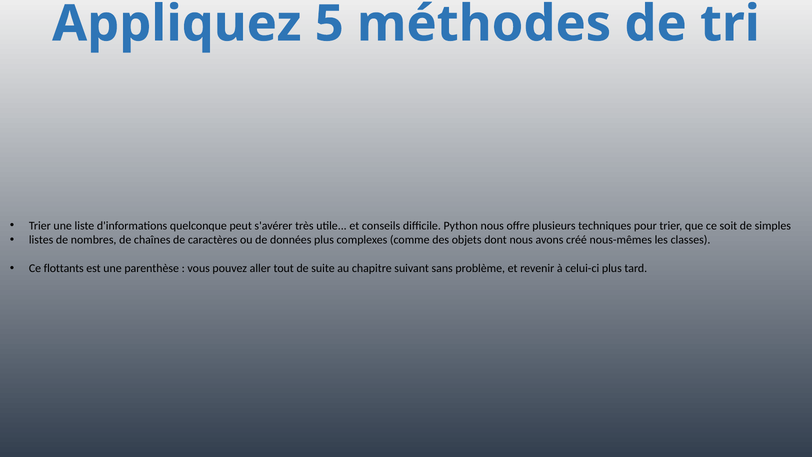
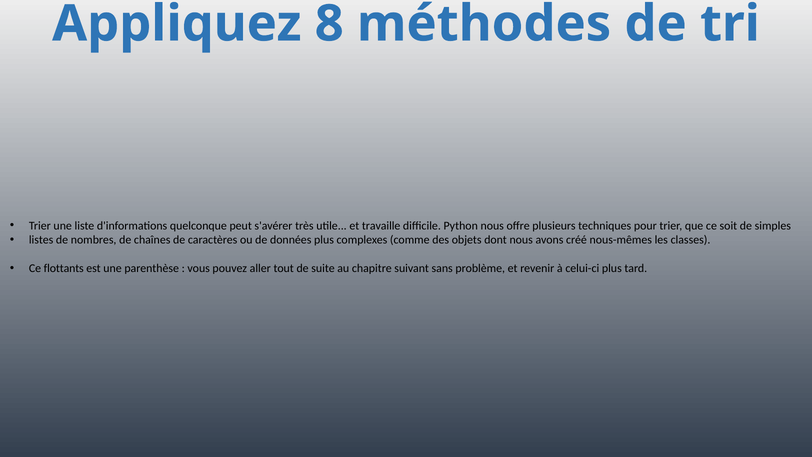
5: 5 -> 8
conseils: conseils -> travaille
